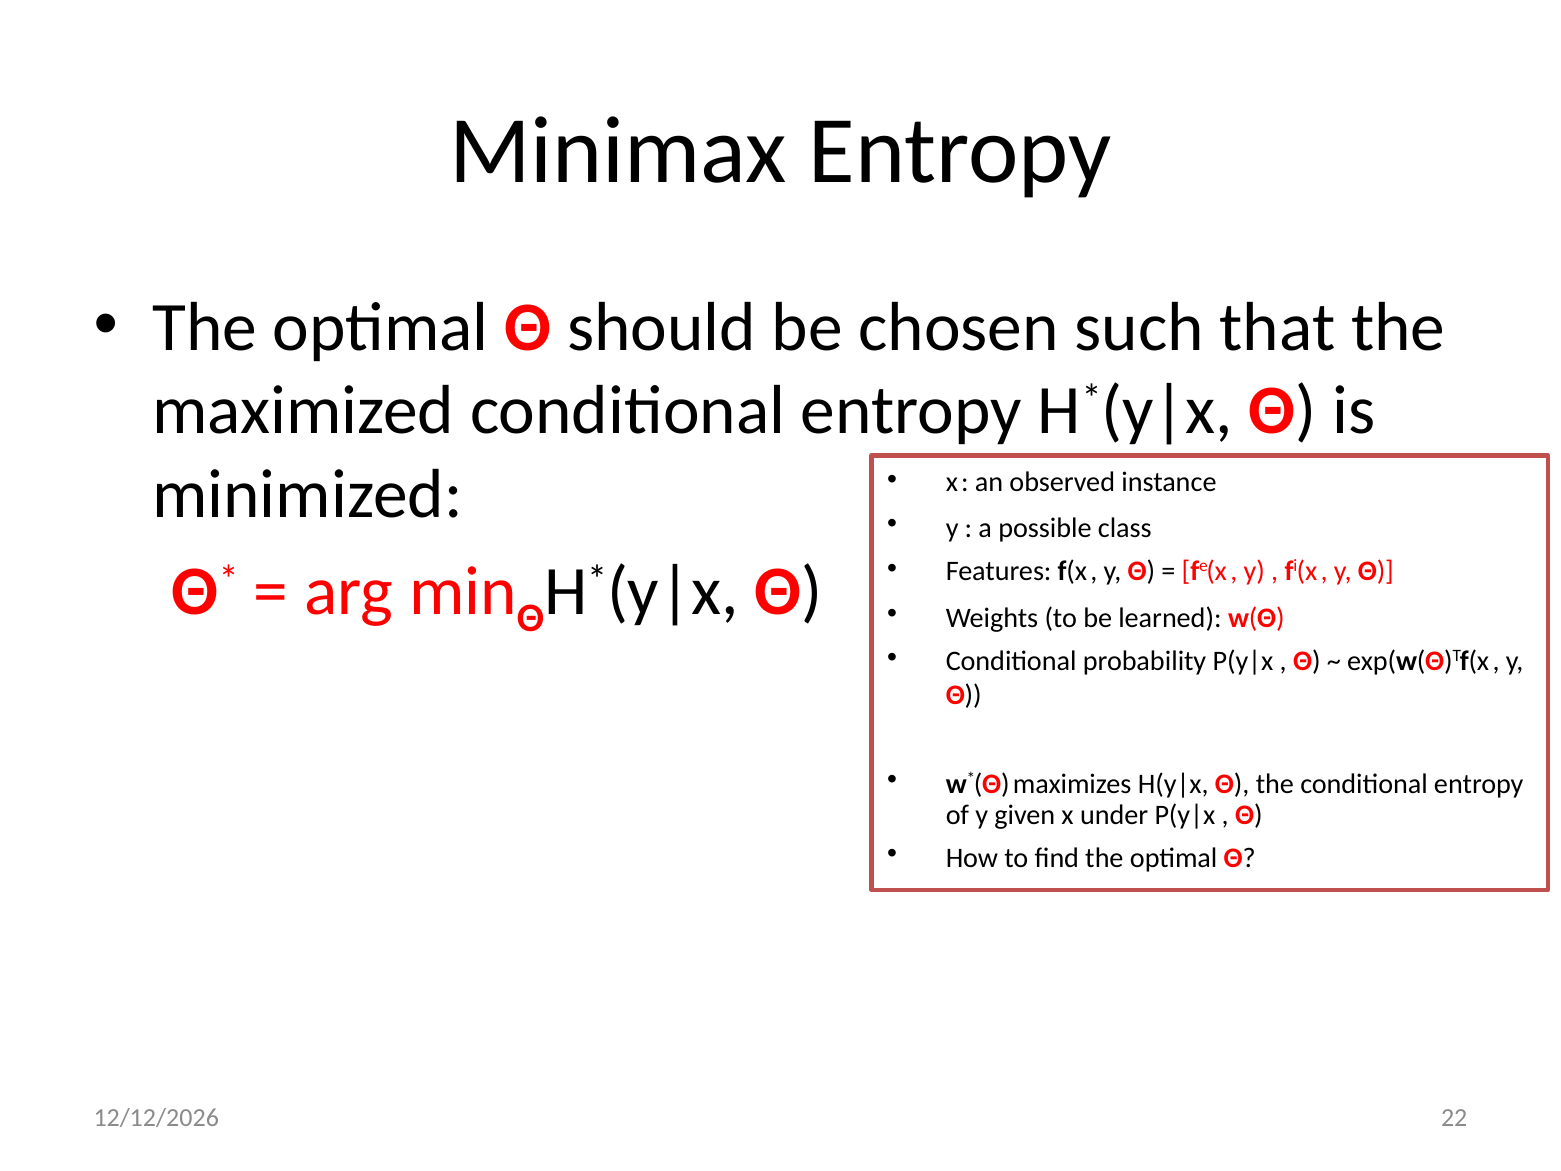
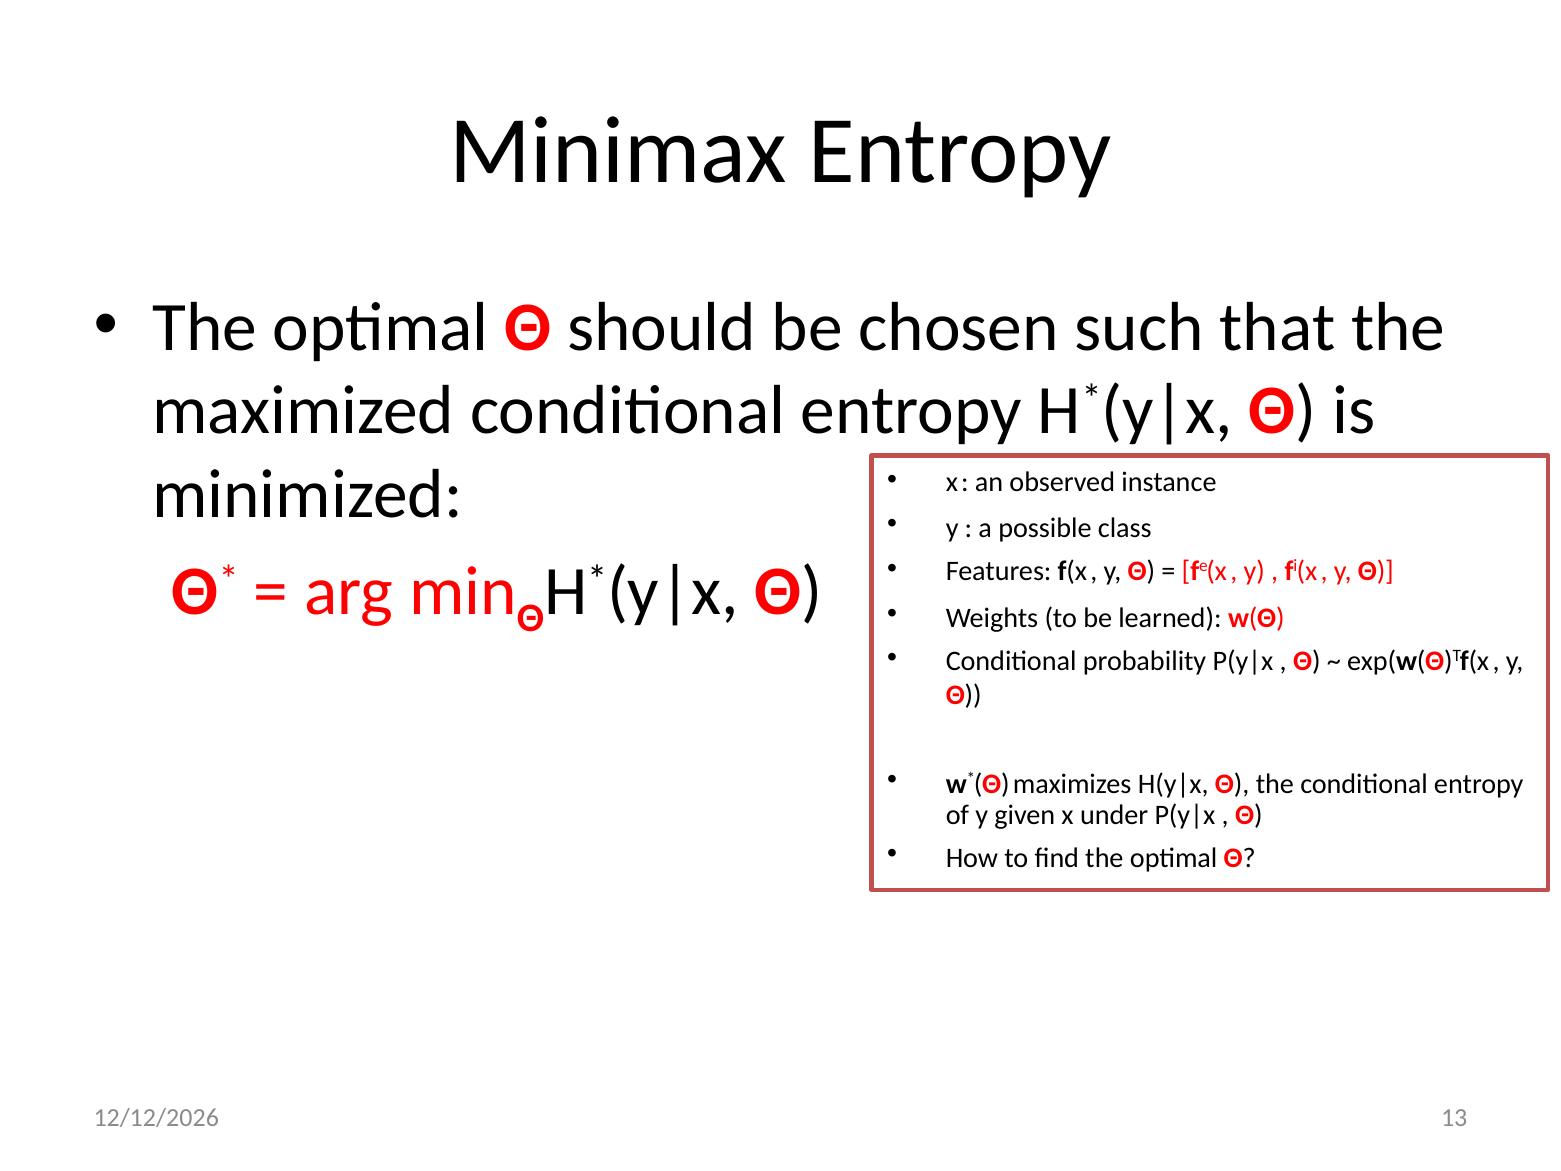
22: 22 -> 13
